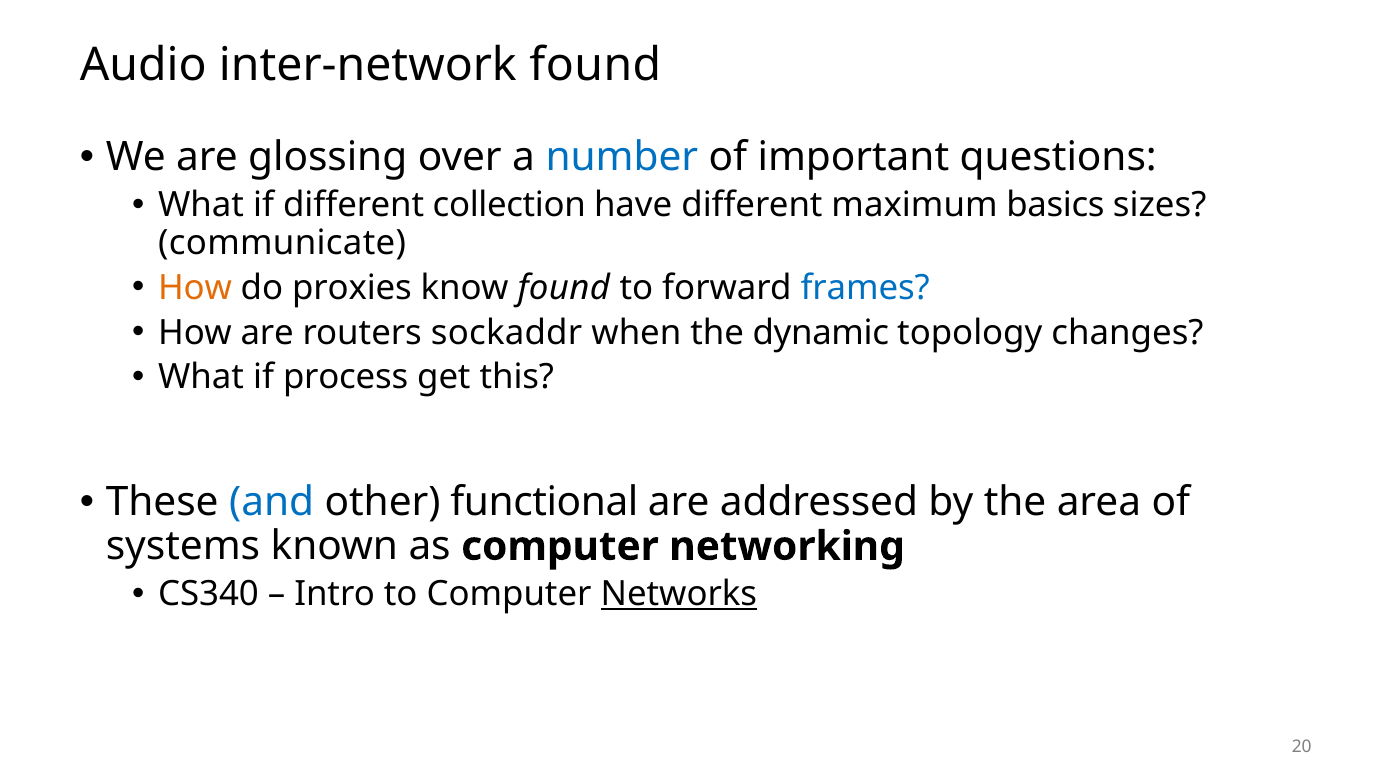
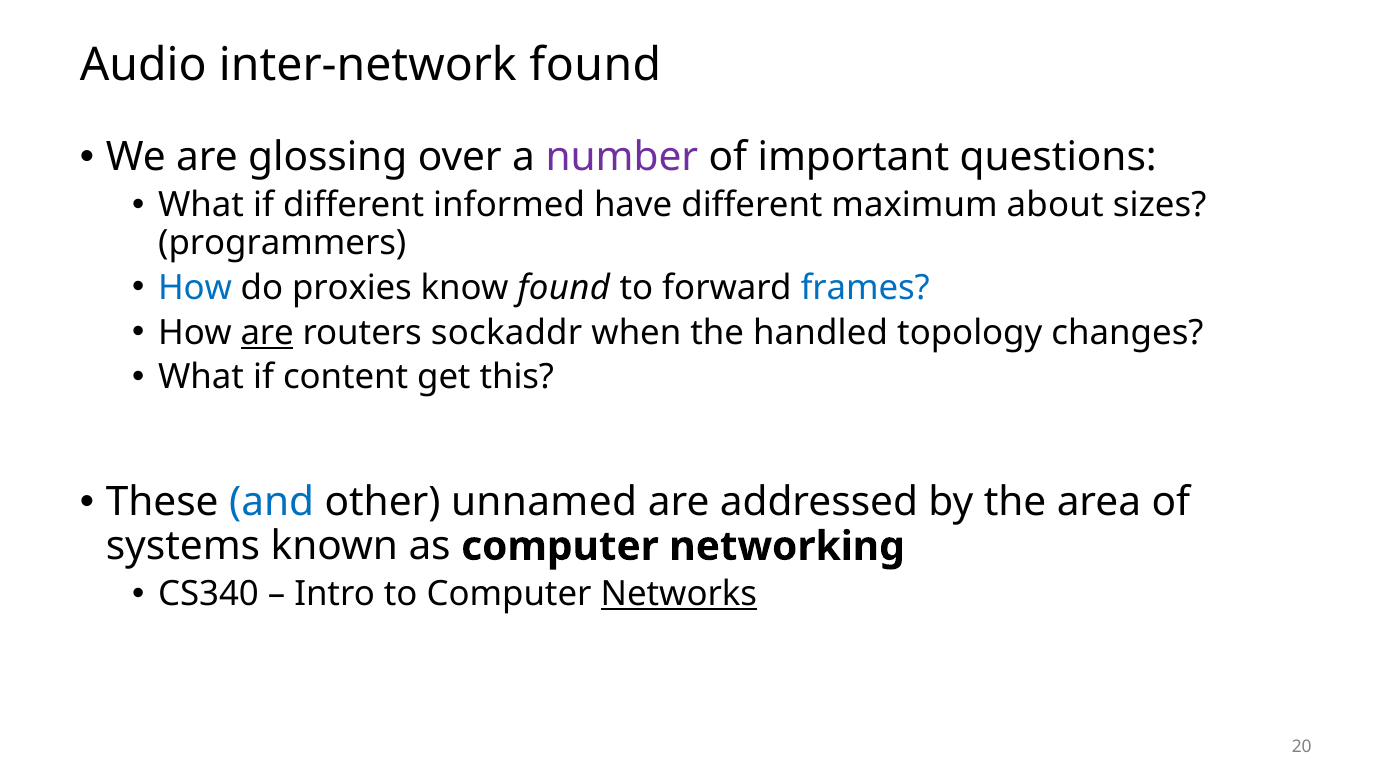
number colour: blue -> purple
collection: collection -> informed
basics: basics -> about
communicate: communicate -> programmers
How at (195, 288) colour: orange -> blue
are at (267, 333) underline: none -> present
dynamic: dynamic -> handled
process: process -> content
functional: functional -> unnamed
